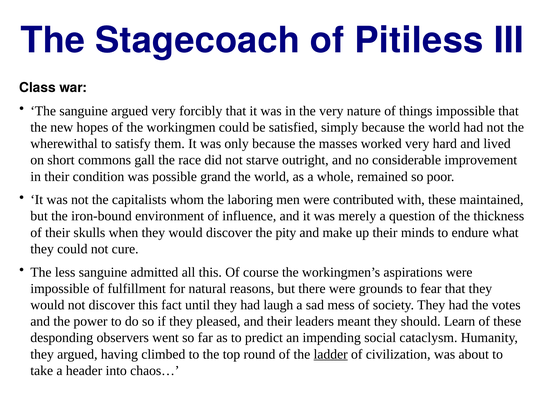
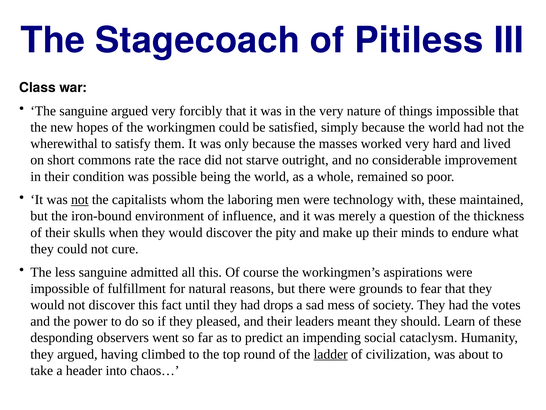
gall: gall -> rate
grand: grand -> being
not at (80, 199) underline: none -> present
contributed: contributed -> technology
laugh: laugh -> drops
